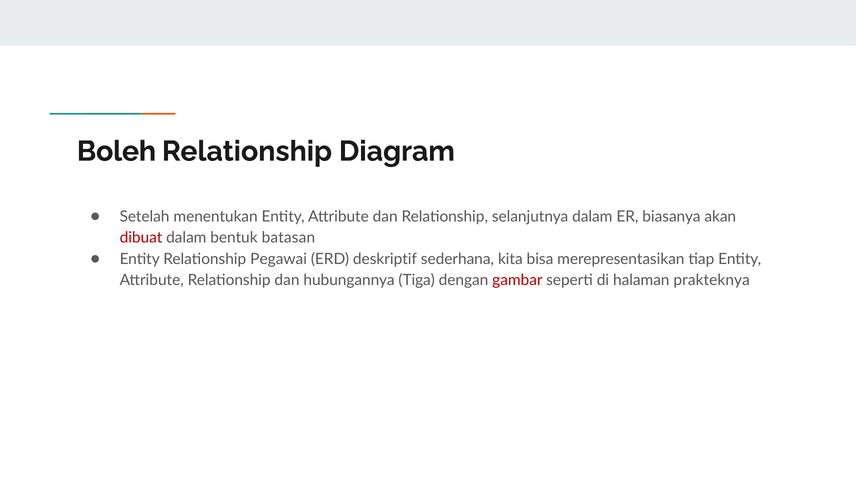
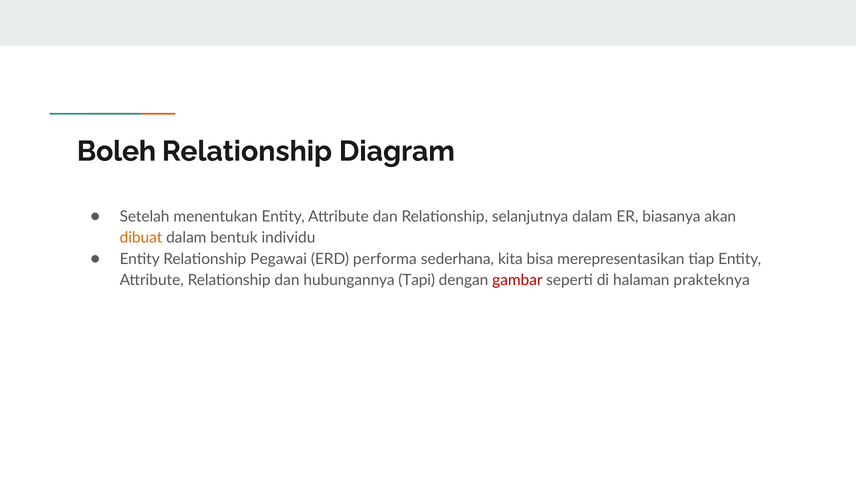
dibuat colour: red -> orange
batasan: batasan -> individu
deskriptif: deskriptif -> performa
Tiga: Tiga -> Tapi
